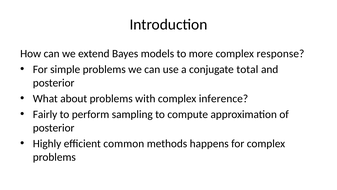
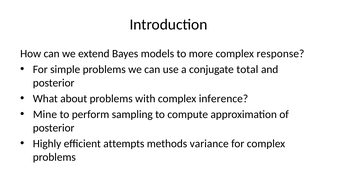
Fairly: Fairly -> Mine
common: common -> attempts
happens: happens -> variance
